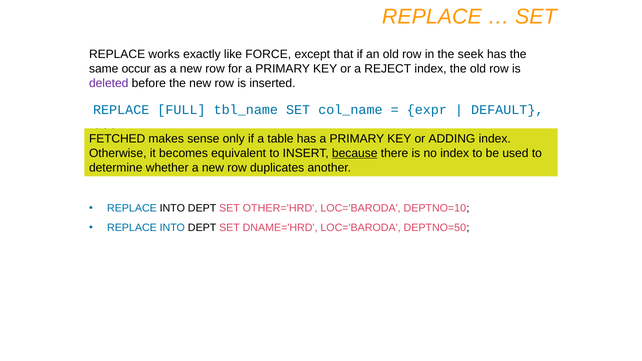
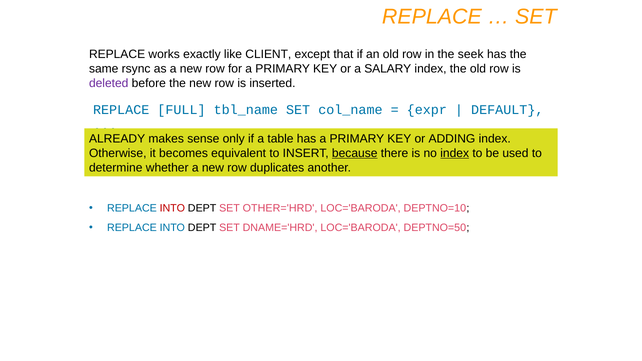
FORCE: FORCE -> CLIENT
occur: occur -> rsync
REJECT: REJECT -> SALARY
FETCHED: FETCHED -> ALREADY
index at (455, 153) underline: none -> present
INTO at (172, 209) colour: black -> red
